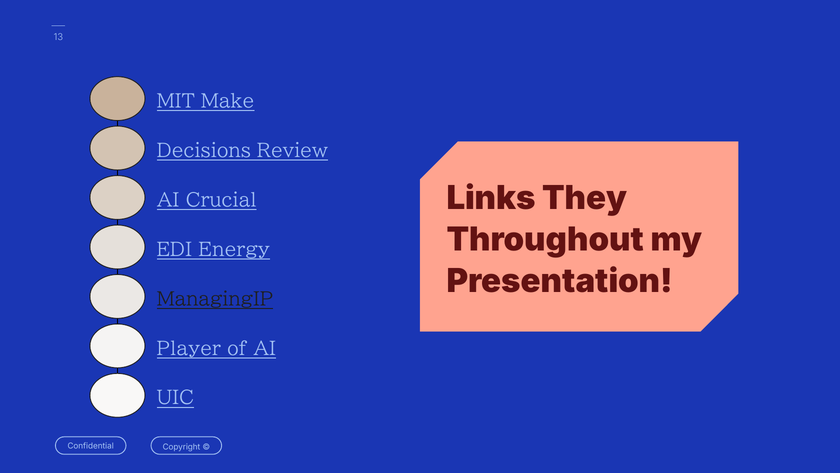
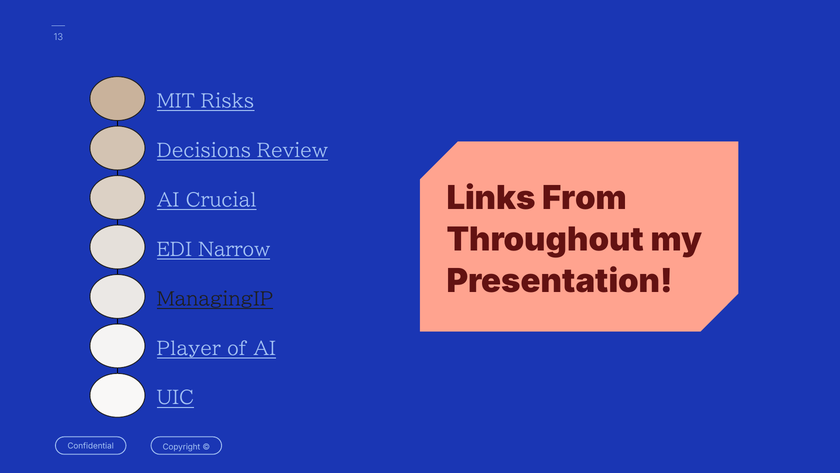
Make: Make -> Risks
They: They -> From
Energy: Energy -> Narrow
